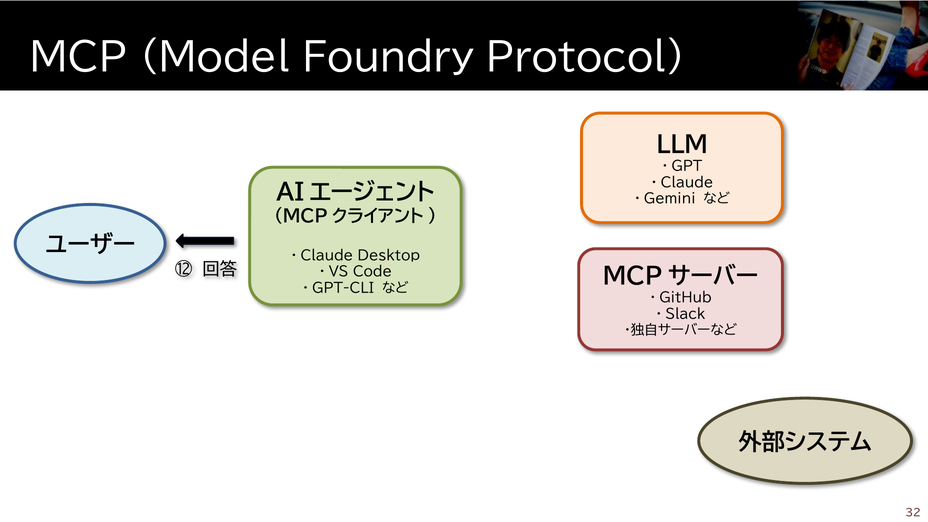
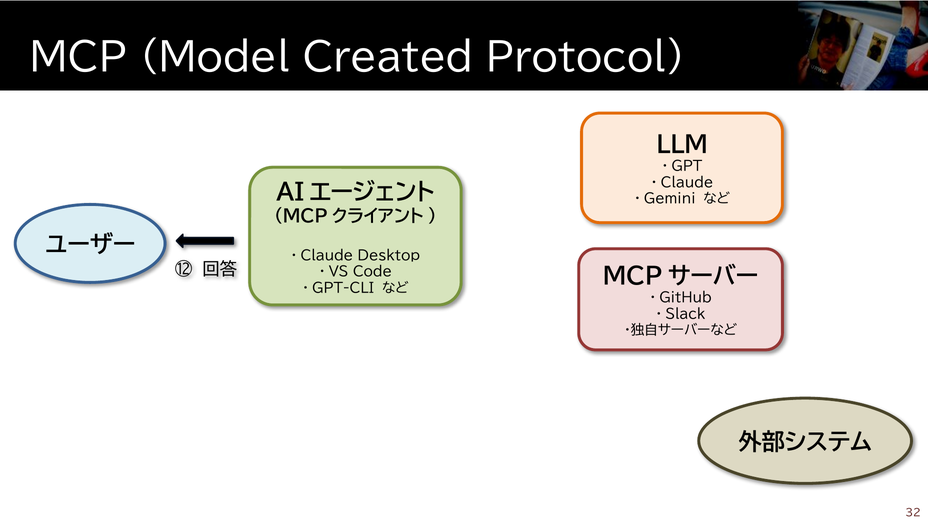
Foundry: Foundry -> Created
